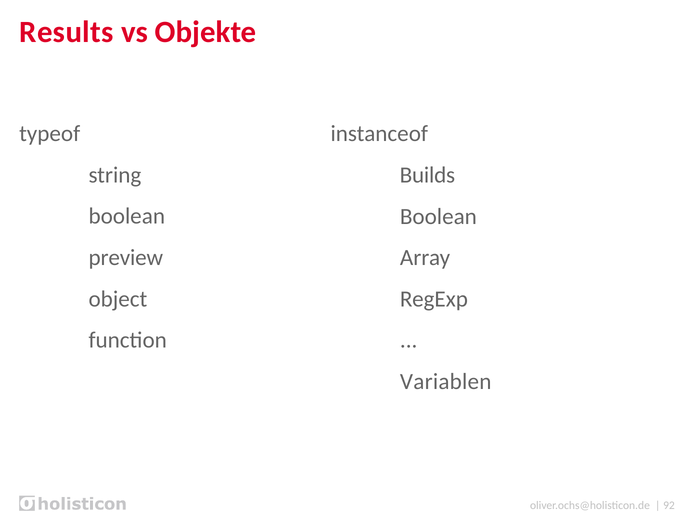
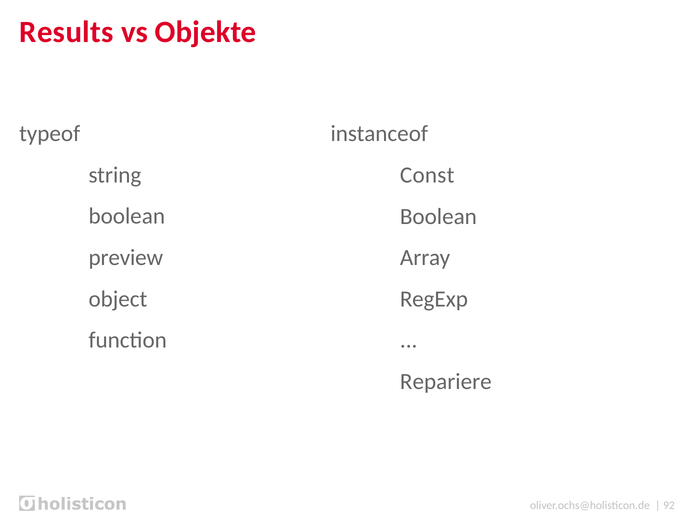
Builds: Builds -> Const
Variablen: Variablen -> Repariere
